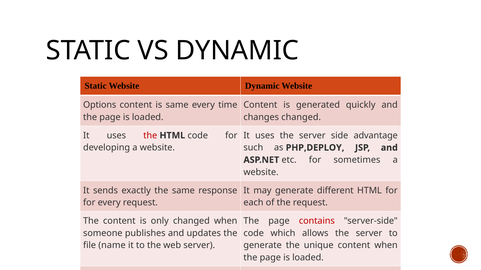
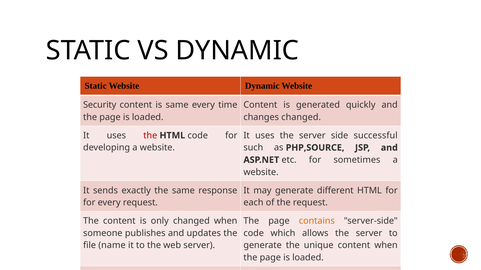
Options: Options -> Security
side advantage: advantage -> successful
PHP,DEPLOY: PHP,DEPLOY -> PHP,SOURCE
contains colour: red -> orange
